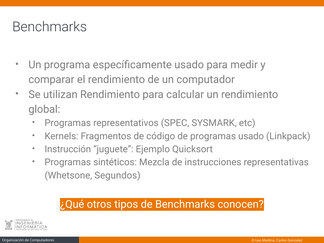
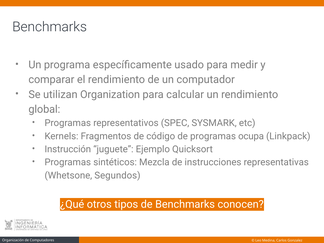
utilizan Rendimiento: Rendimiento -> Organization
programas usado: usado -> ocupa
